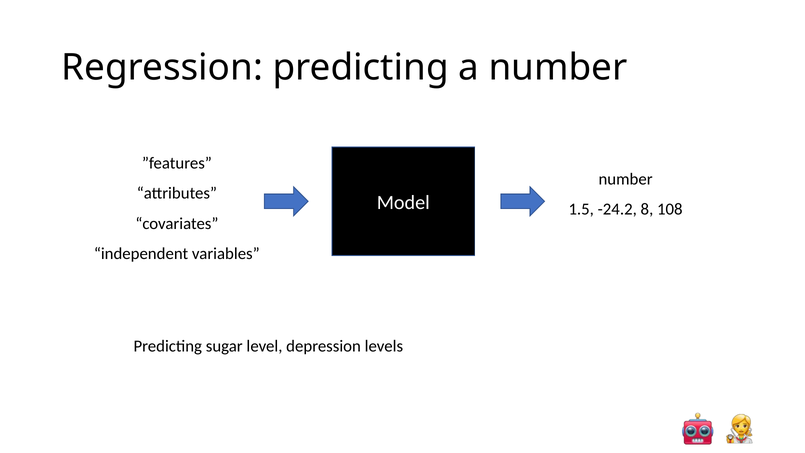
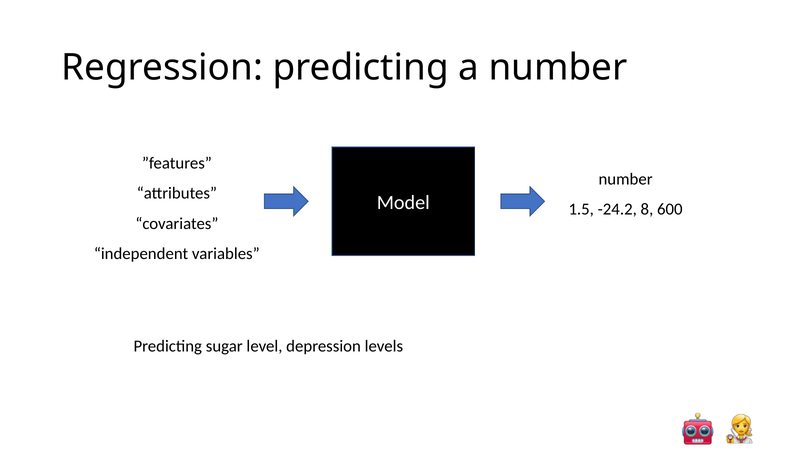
108: 108 -> 600
